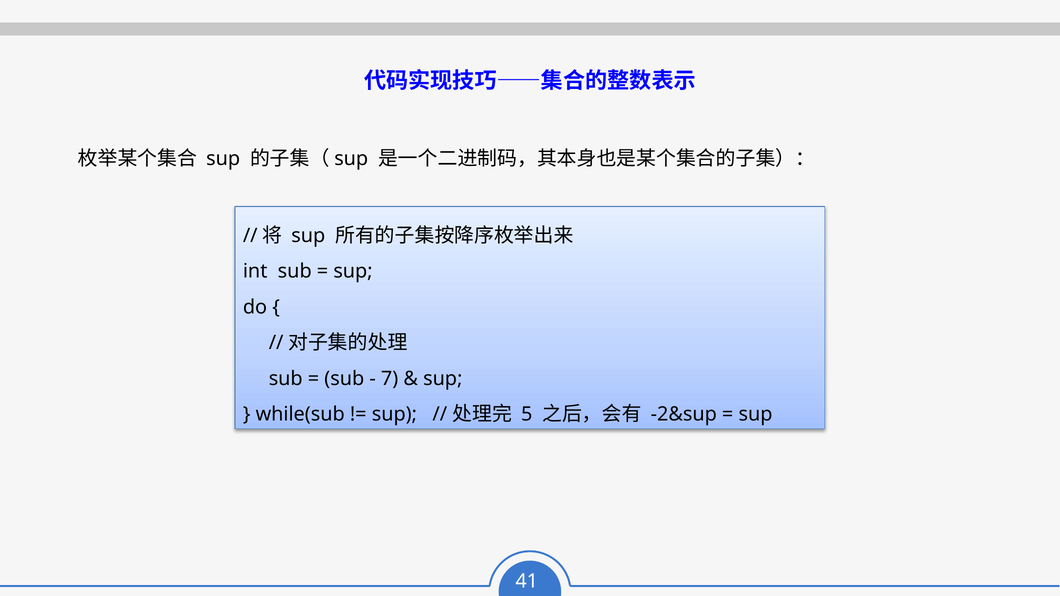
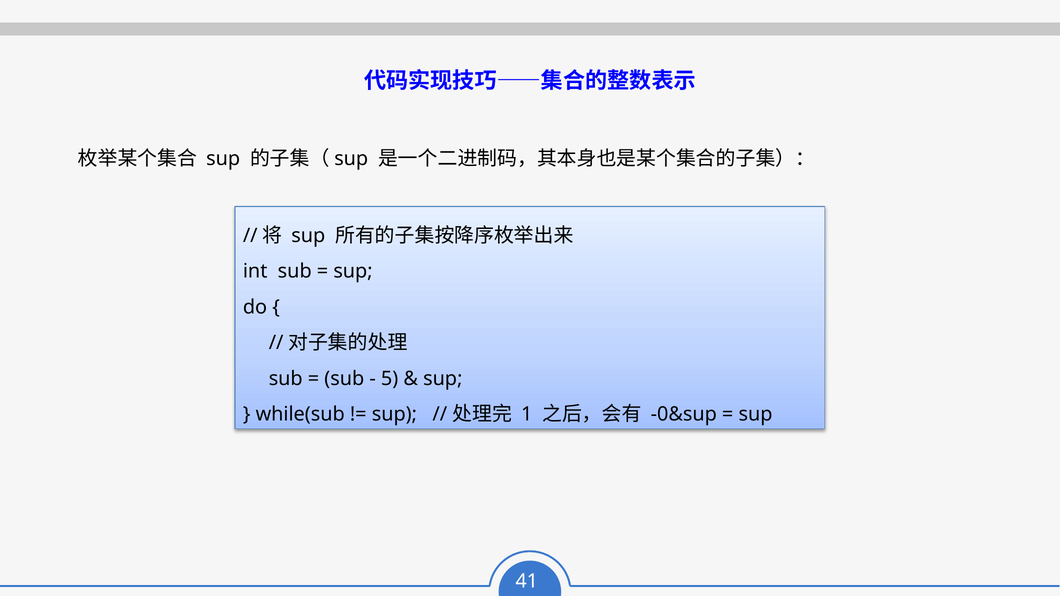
7: 7 -> 5
5: 5 -> 1
-2&sup: -2&sup -> -0&sup
